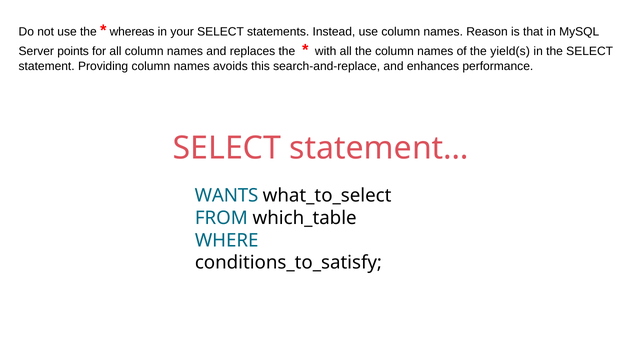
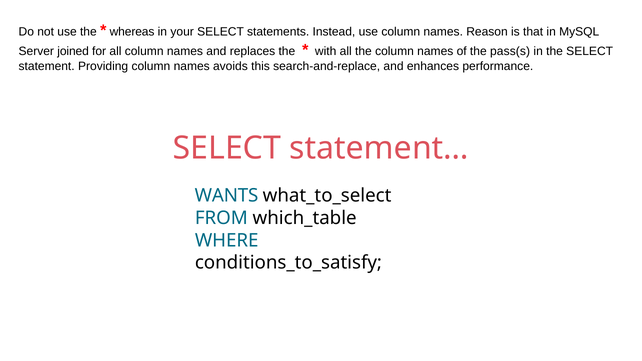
points: points -> joined
yield(s: yield(s -> pass(s
